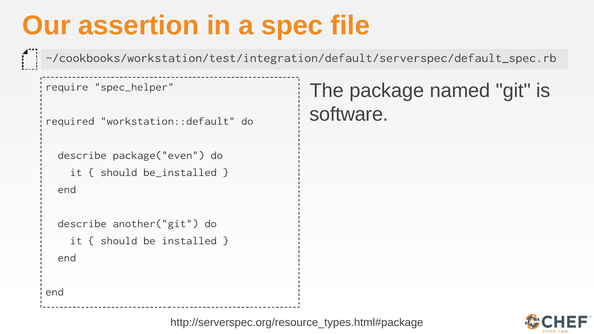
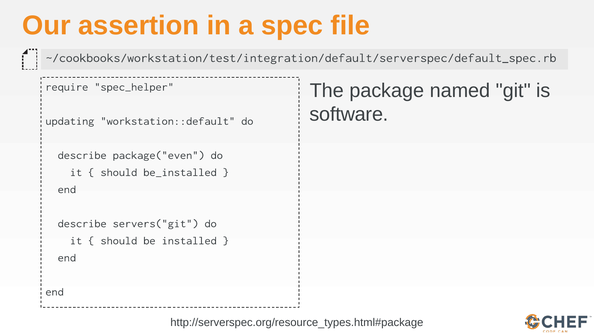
required: required -> updating
another("git: another("git -> servers("git
